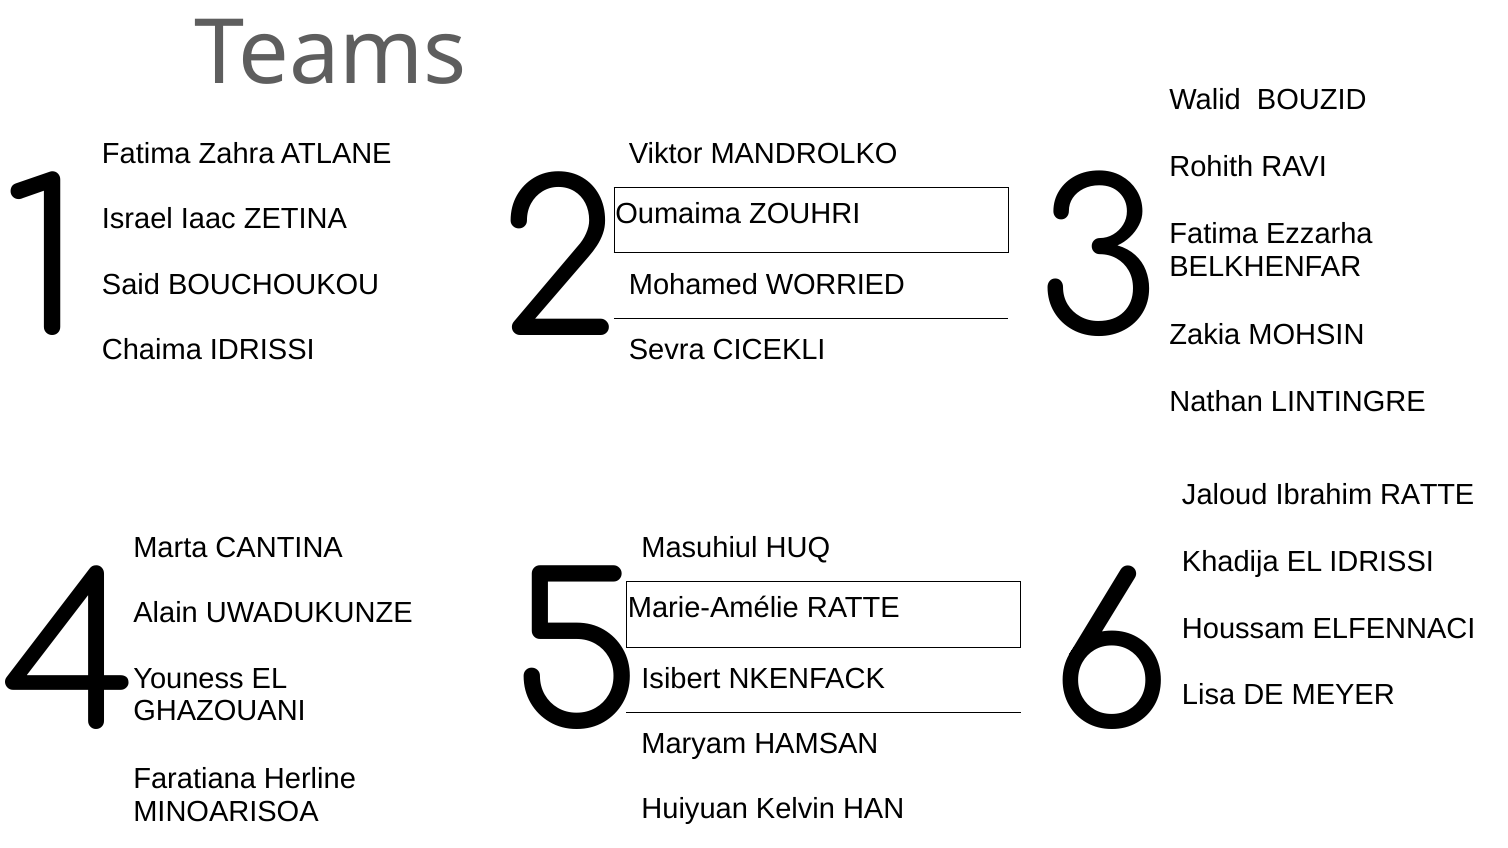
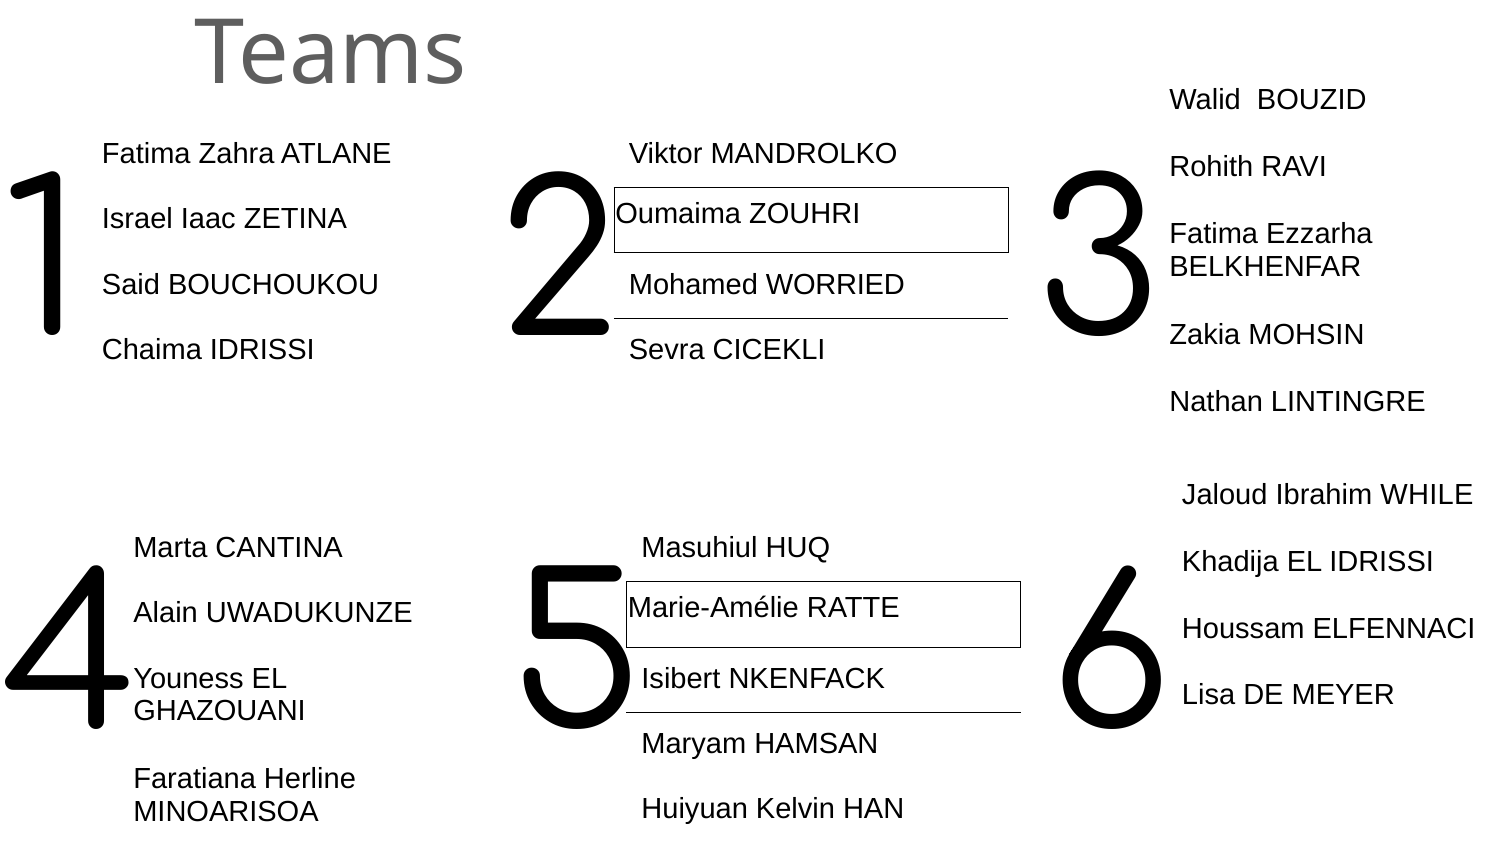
Ibrahim RATTE: RATTE -> WHILE
